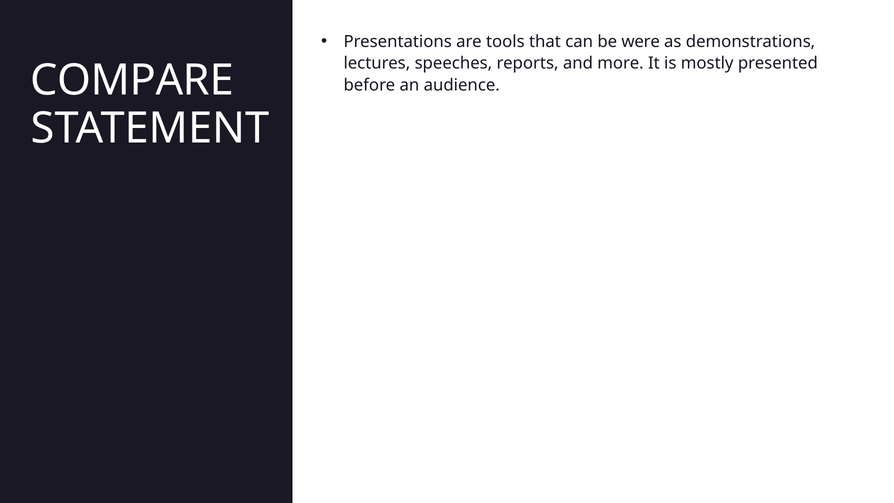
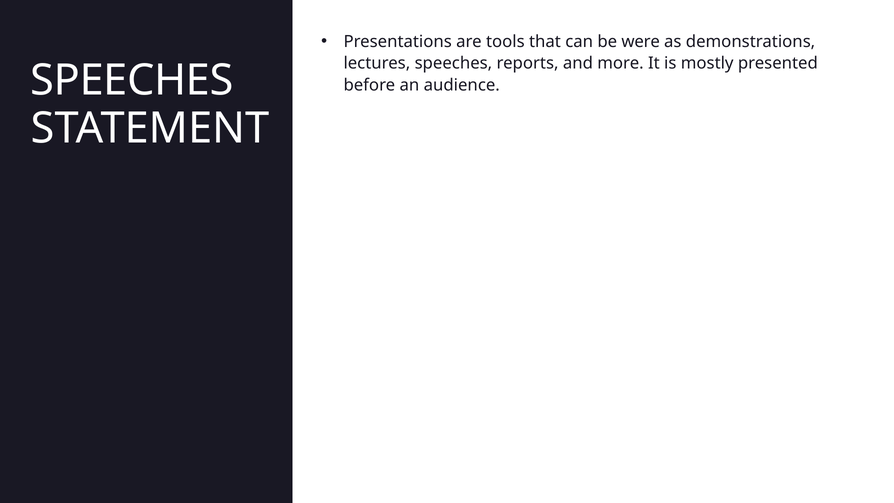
COMPARE at (132, 81): COMPARE -> SPEECHES
